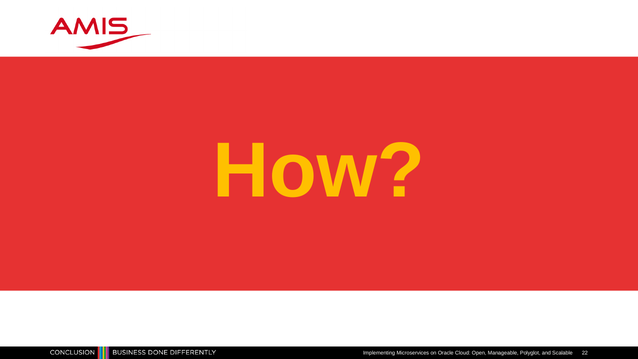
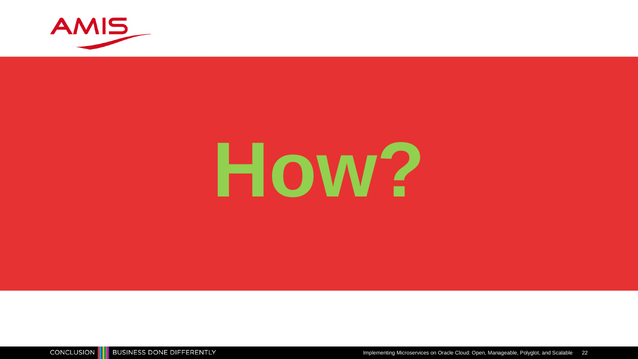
How colour: yellow -> light green
